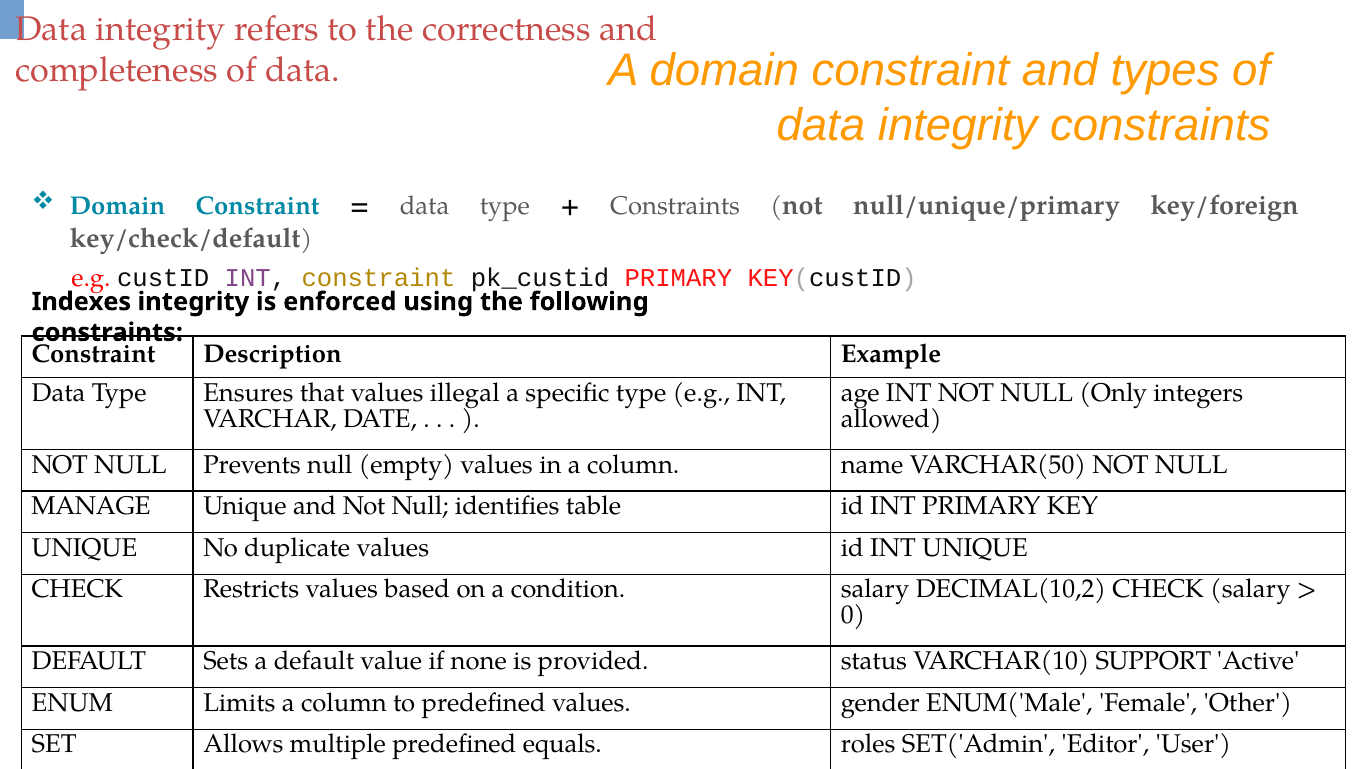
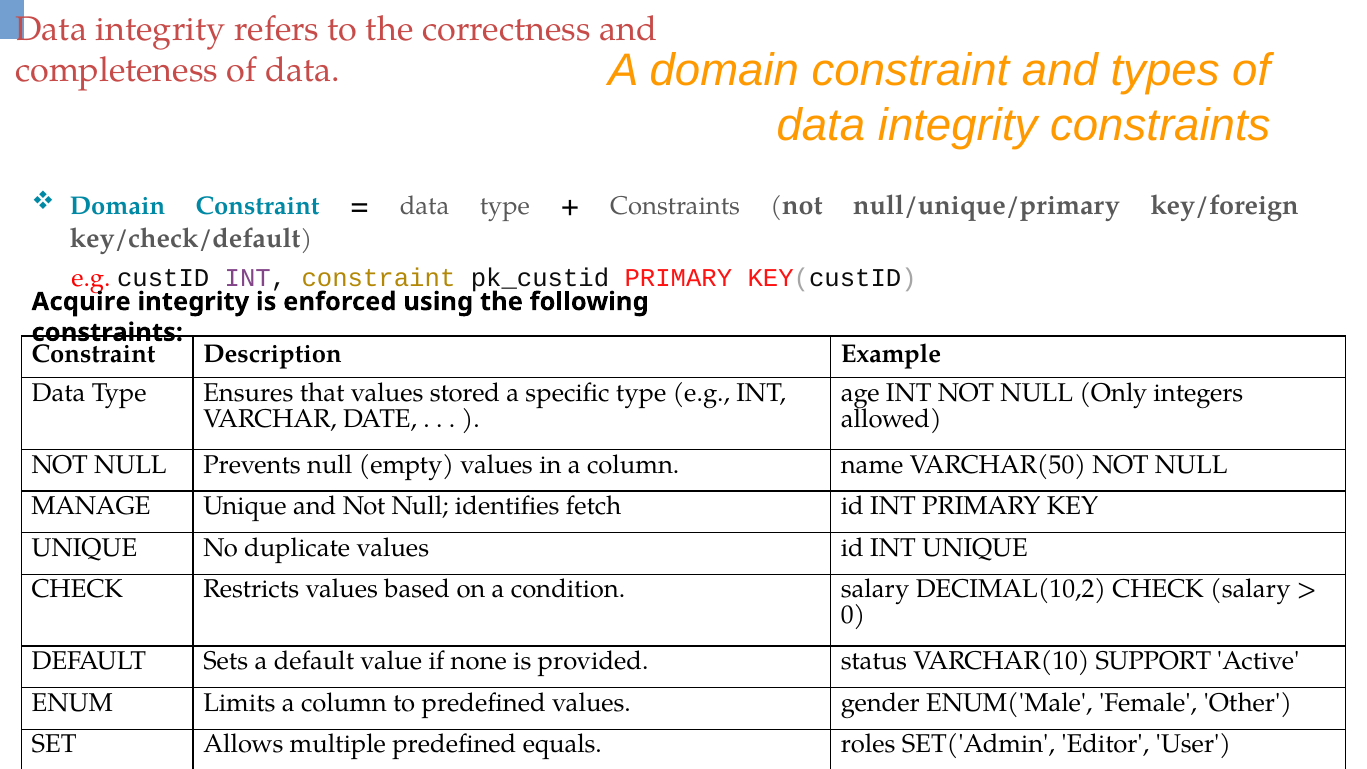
Indexes: Indexes -> Acquire
illegal: illegal -> stored
table: table -> fetch
